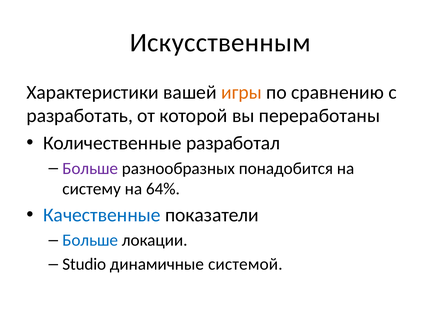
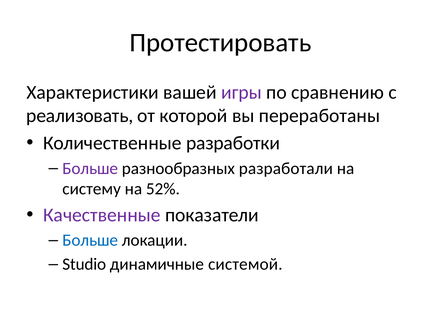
Искусственным: Искусственным -> Протестировать
игры colour: orange -> purple
разработать: разработать -> реализовать
разработал: разработал -> разработки
понадобится: понадобится -> разработали
64%: 64% -> 52%
Качественные colour: blue -> purple
